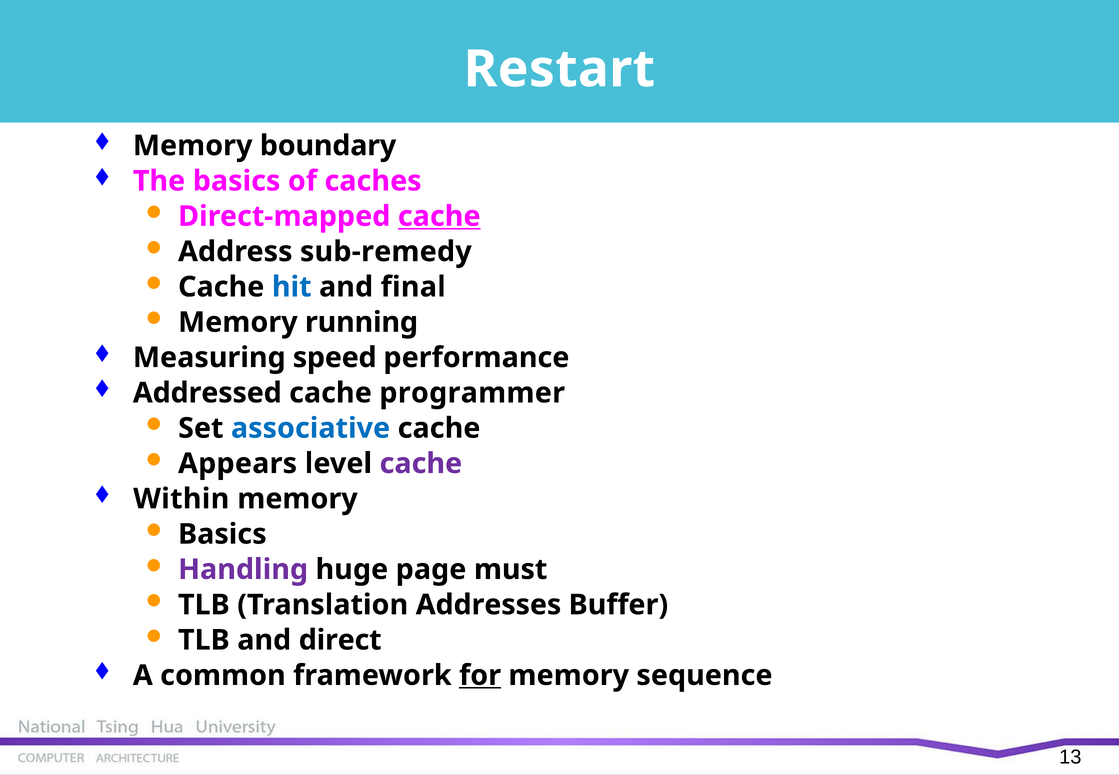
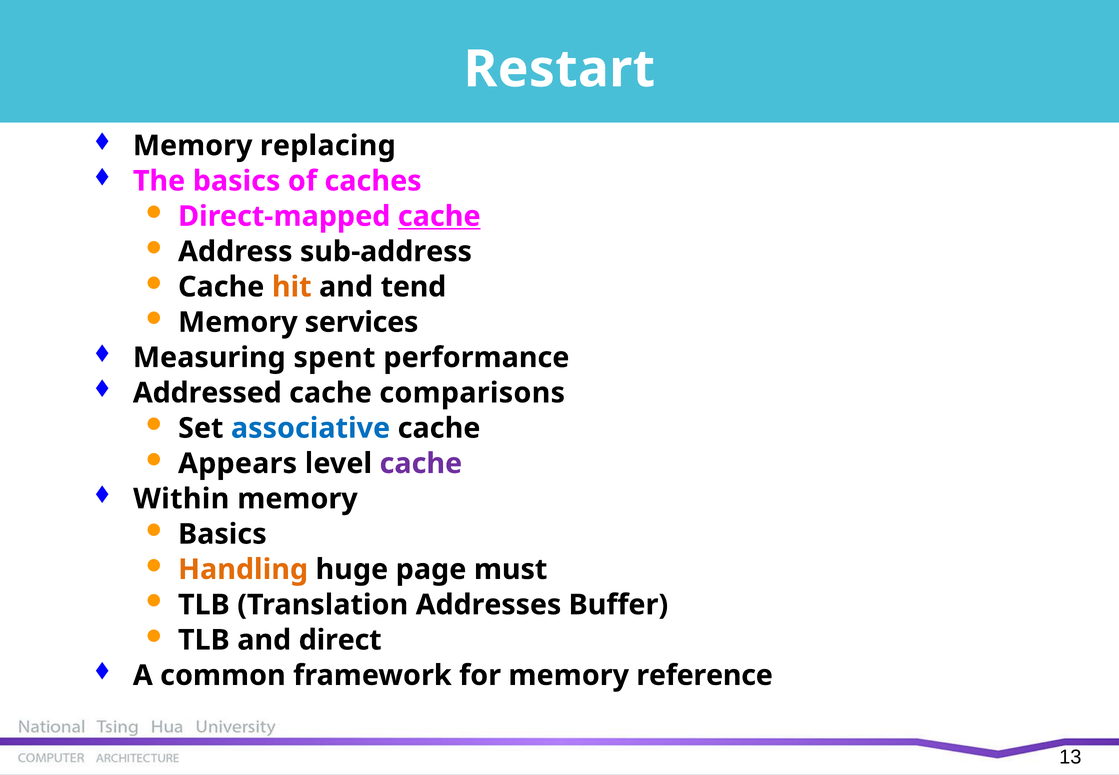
boundary: boundary -> replacing
sub-remedy: sub-remedy -> sub-address
hit colour: blue -> orange
final: final -> tend
running: running -> services
speed: speed -> spent
programmer: programmer -> comparisons
Handling colour: purple -> orange
for underline: present -> none
sequence: sequence -> reference
